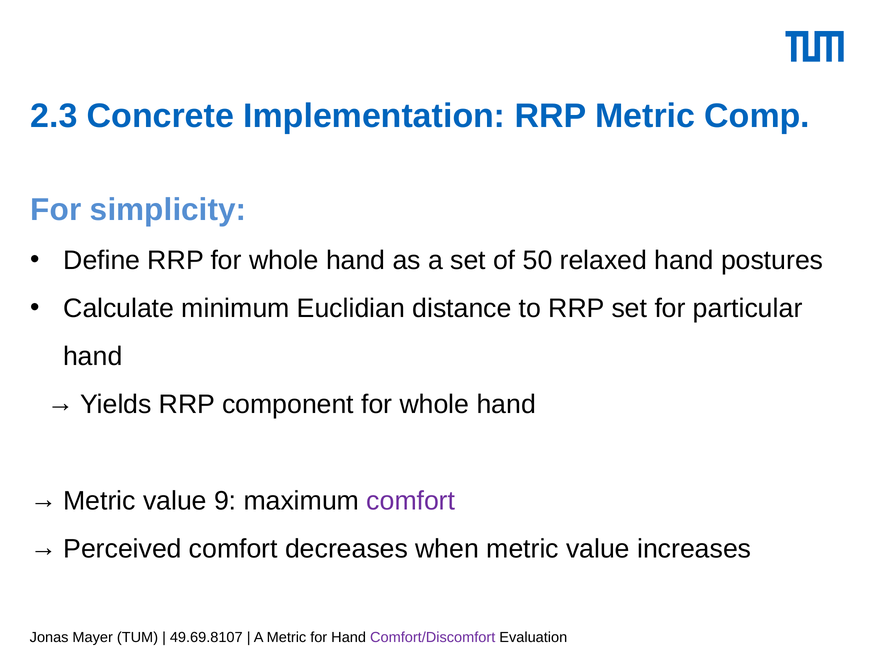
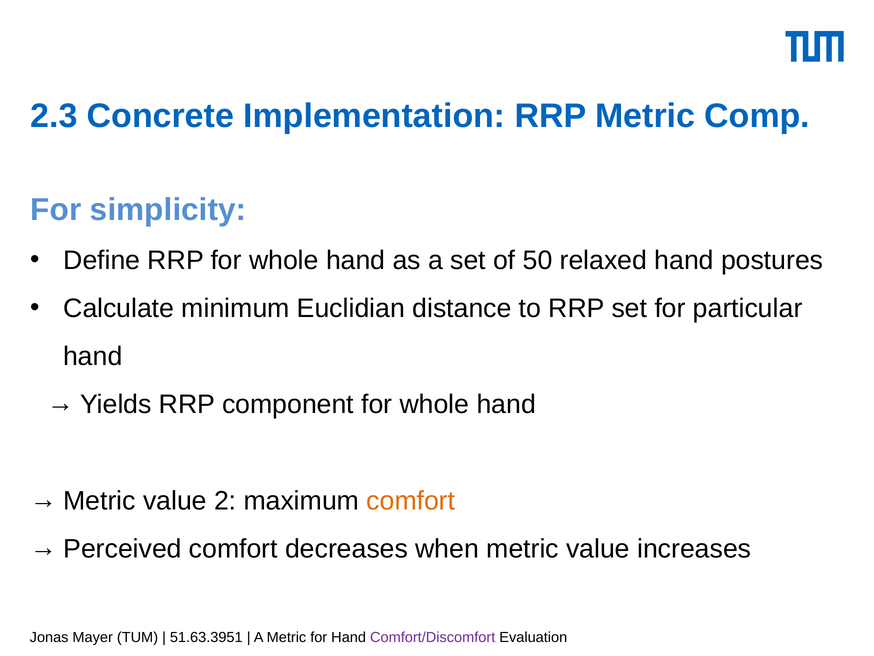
9: 9 -> 2
comfort at (411, 500) colour: purple -> orange
49.69.8107: 49.69.8107 -> 51.63.3951
